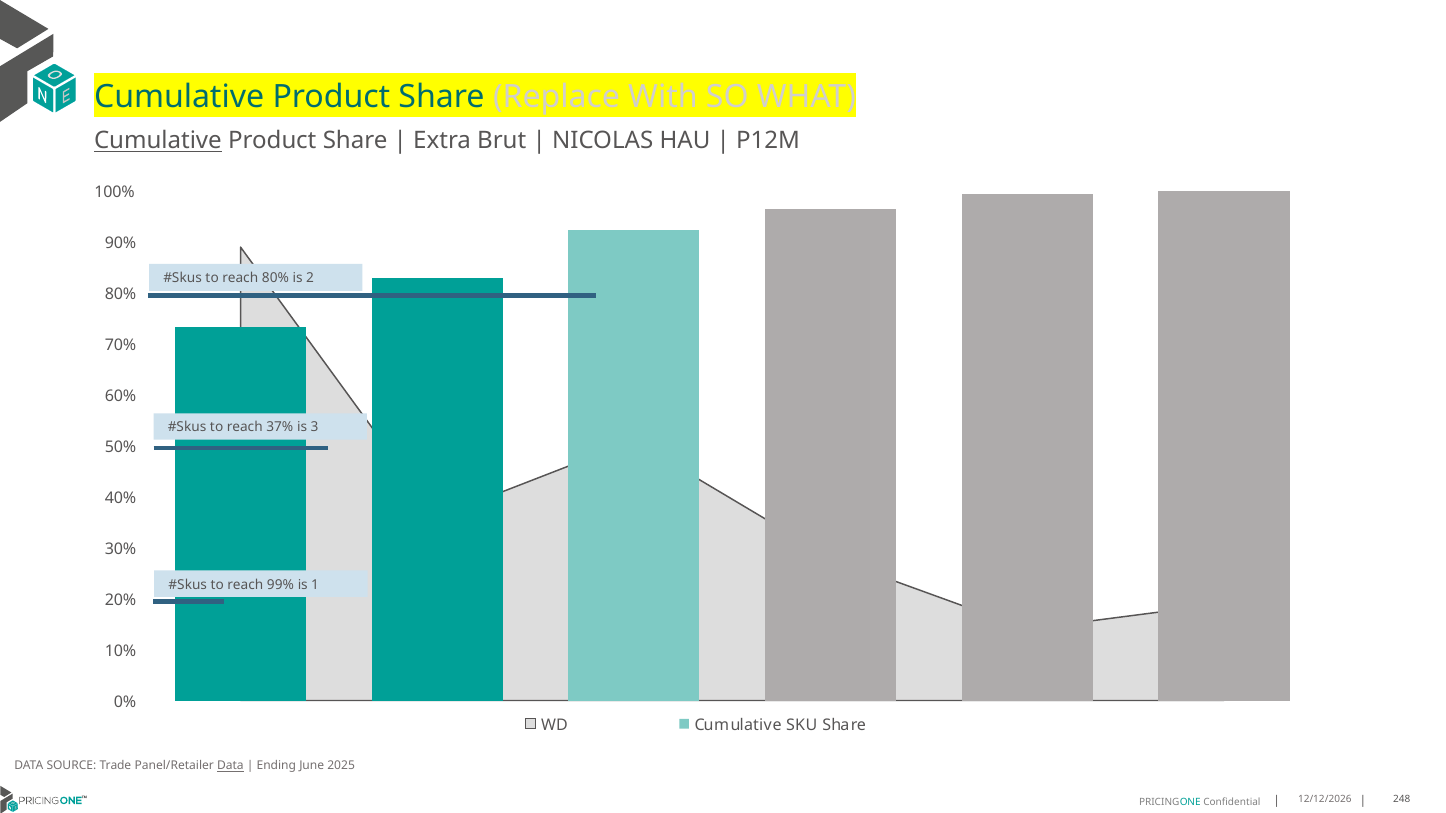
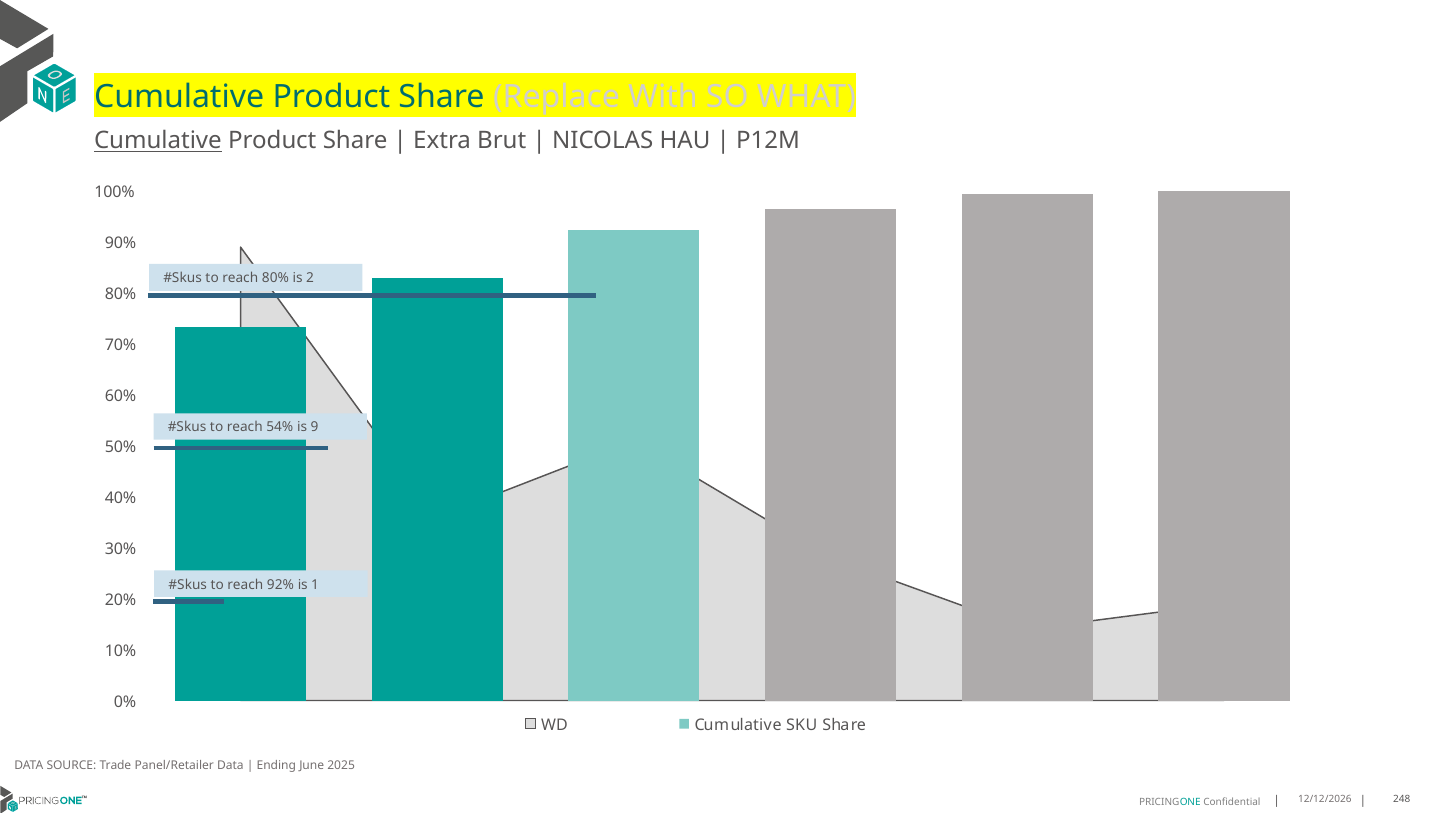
37%: 37% -> 54%
3: 3 -> 9
99%: 99% -> 92%
Data at (230, 766) underline: present -> none
